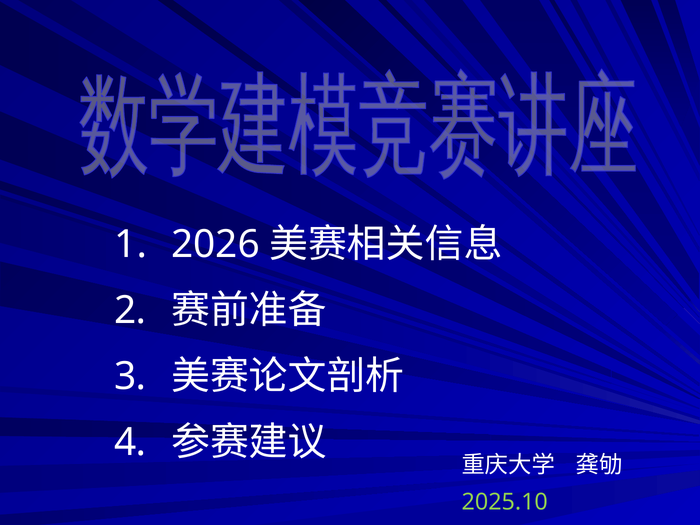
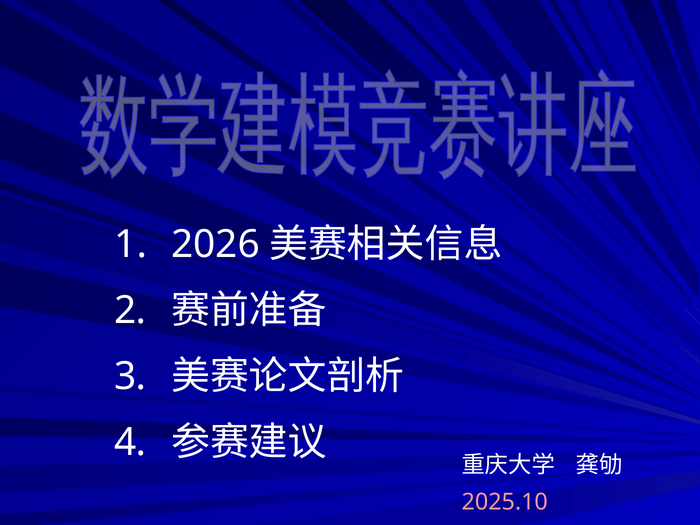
2025.10 colour: light green -> pink
